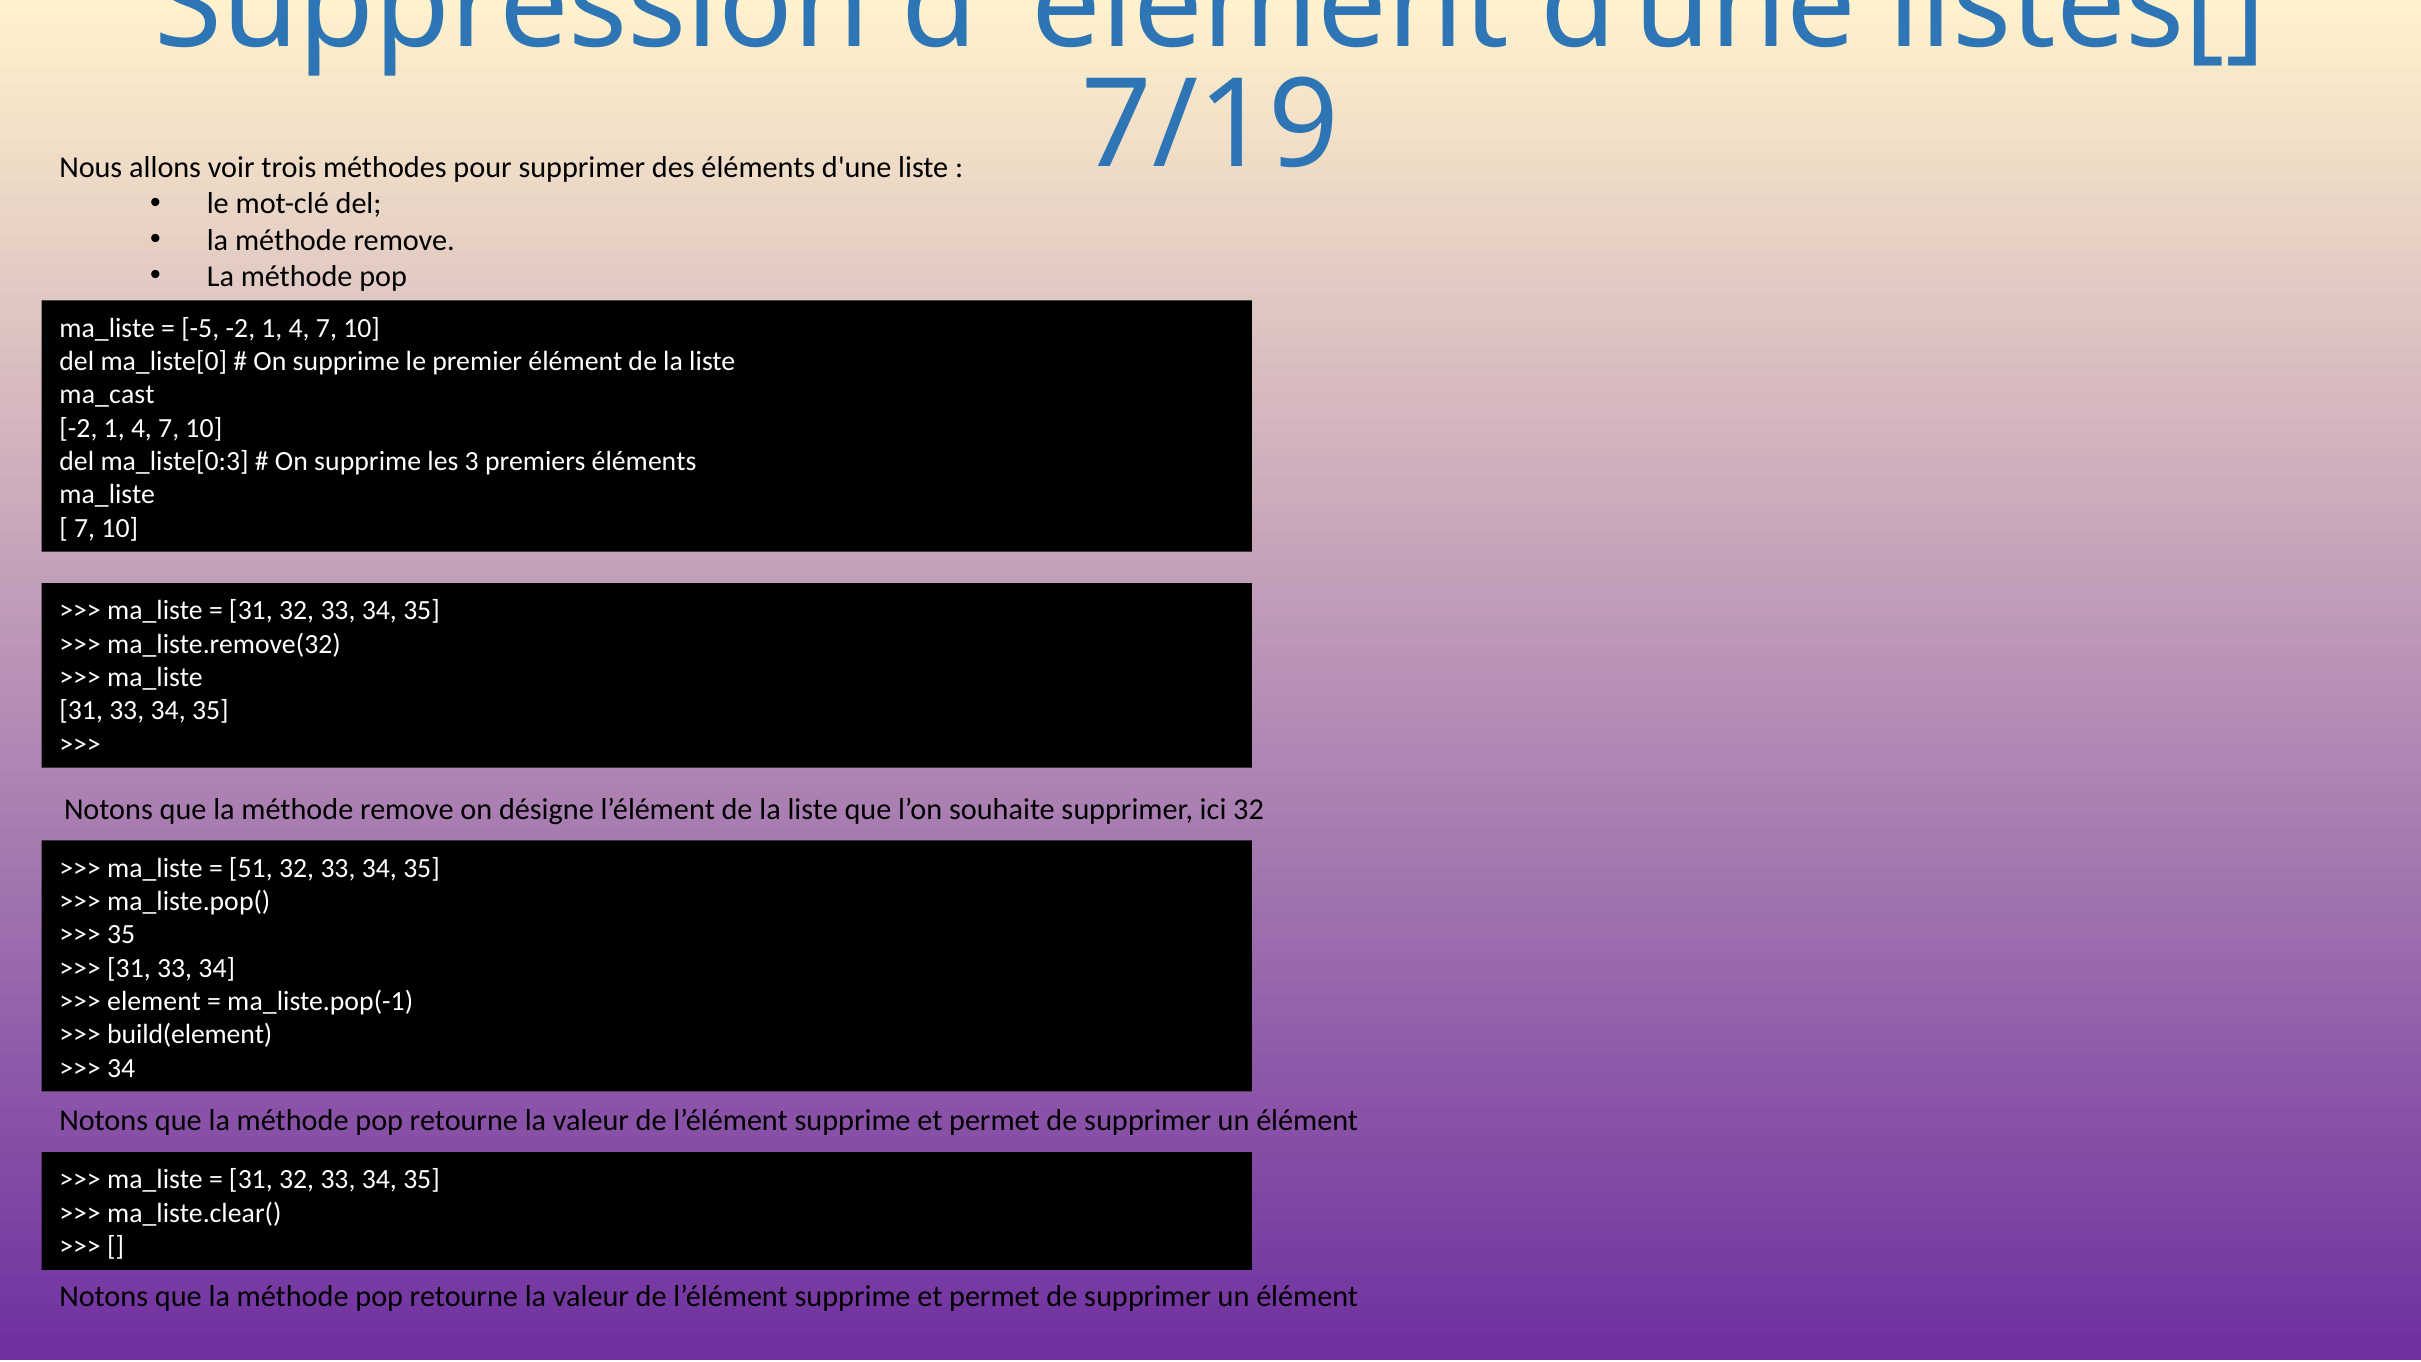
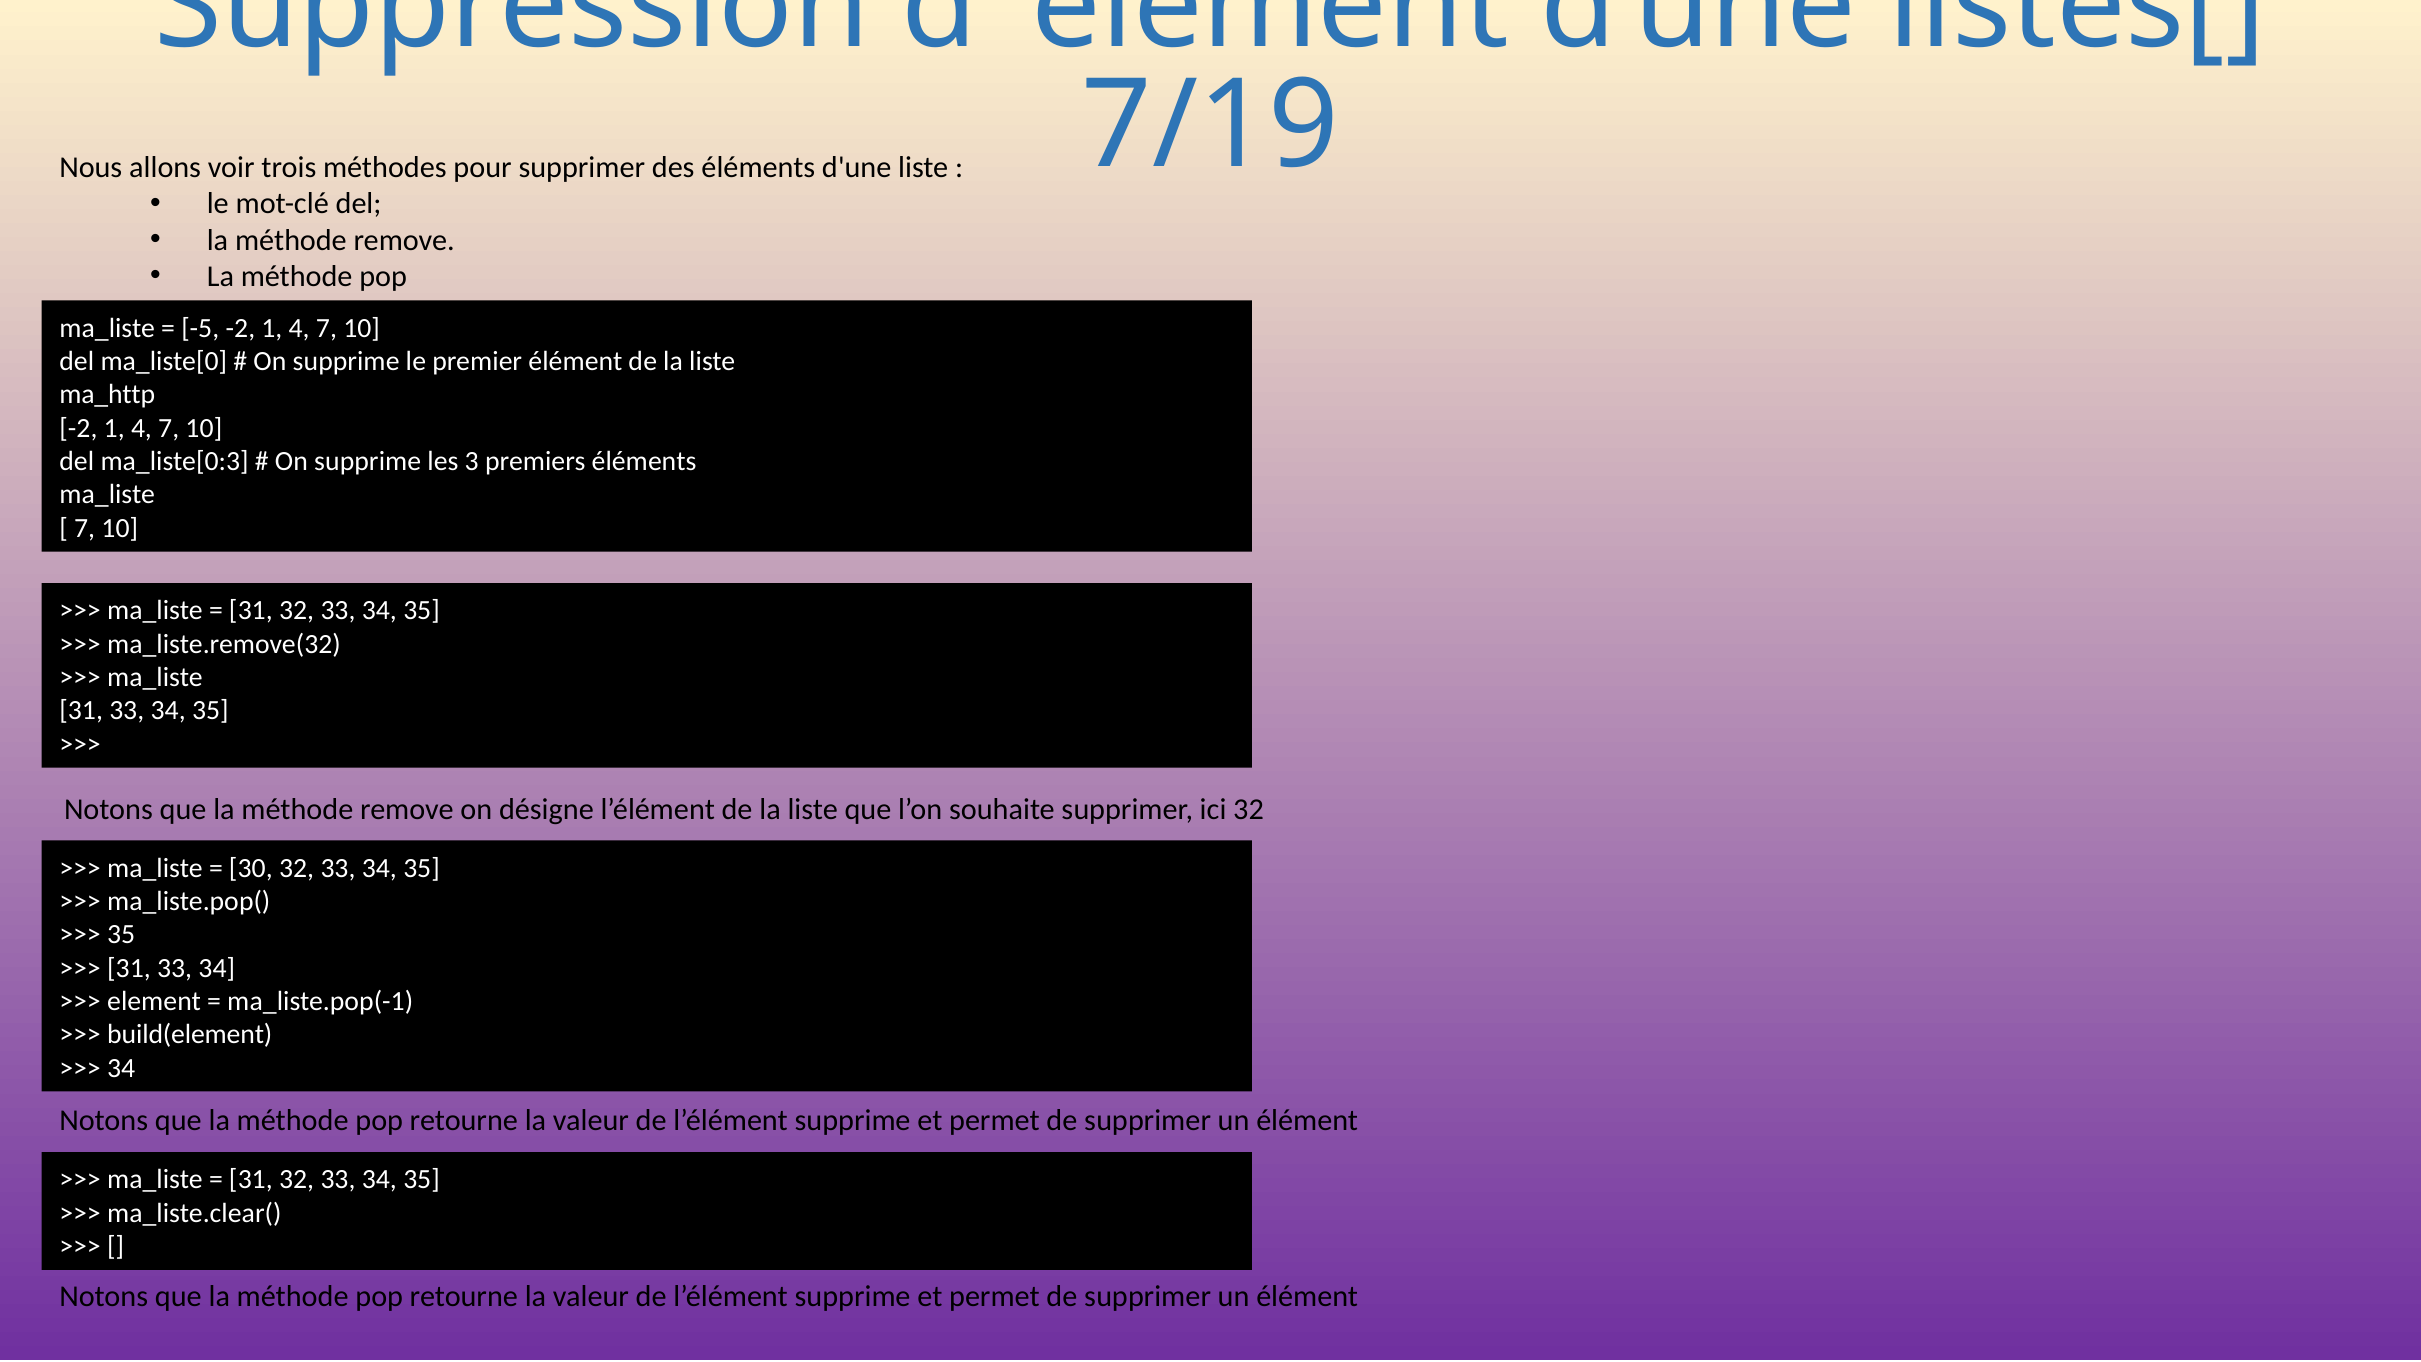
ma_cast: ma_cast -> ma_http
51: 51 -> 30
